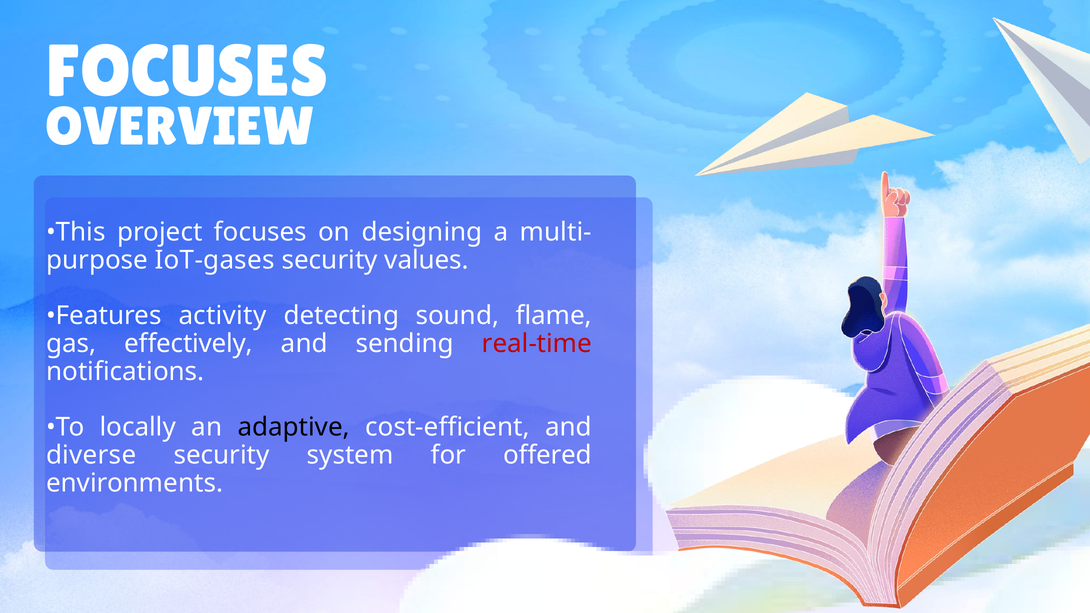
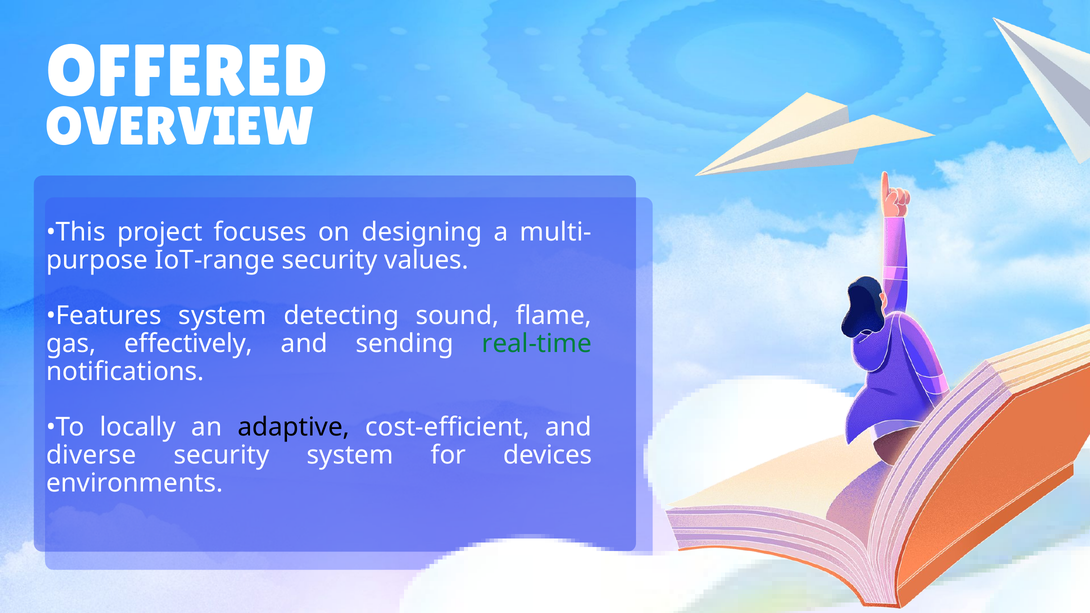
FOCUSES at (187, 72): FOCUSES -> OFFERED
IoT-gases: IoT-gases -> IoT-range
Features activity: activity -> system
real-time colour: red -> green
offered: offered -> devices
